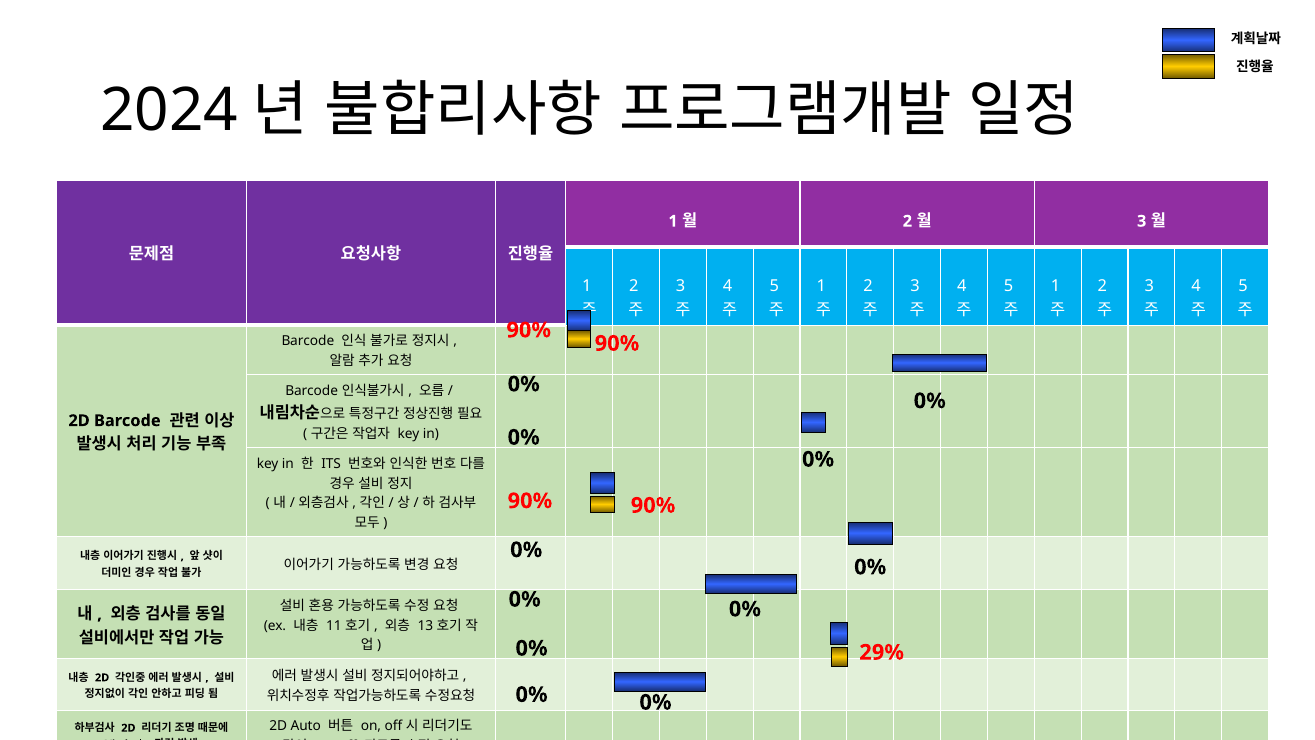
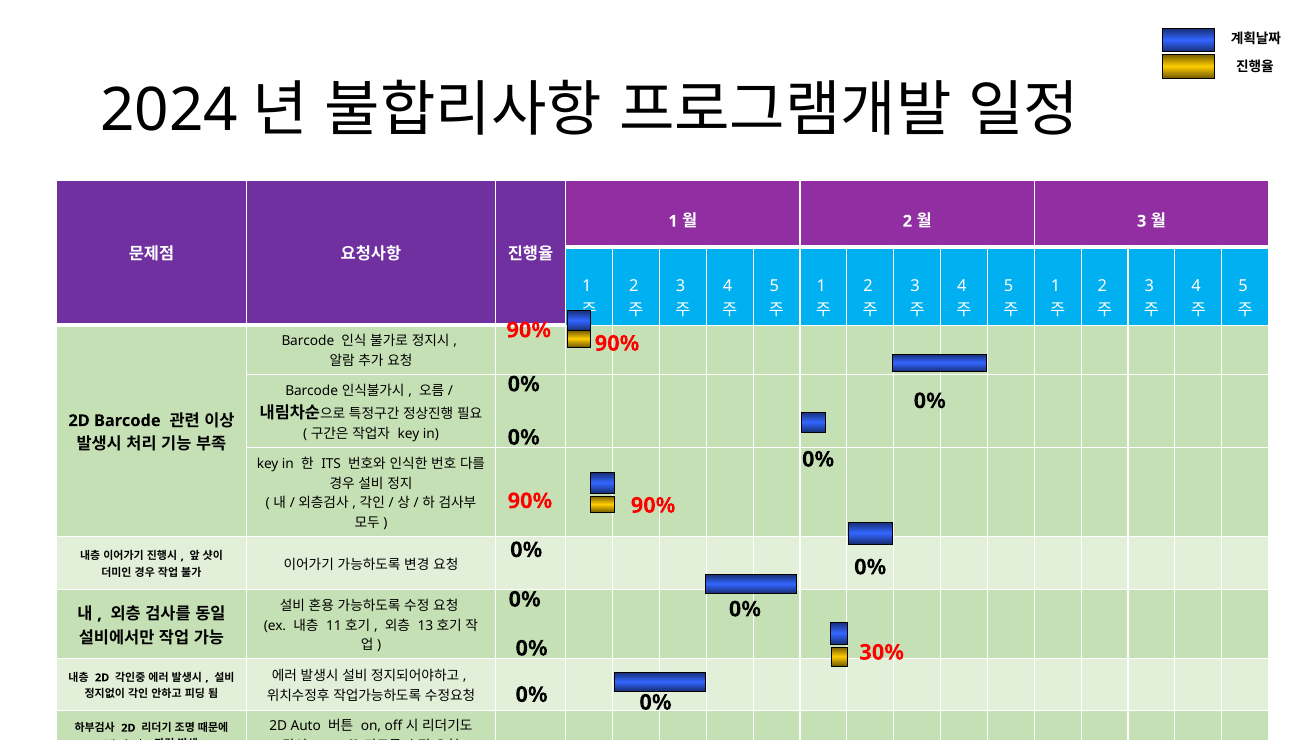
29%: 29% -> 30%
